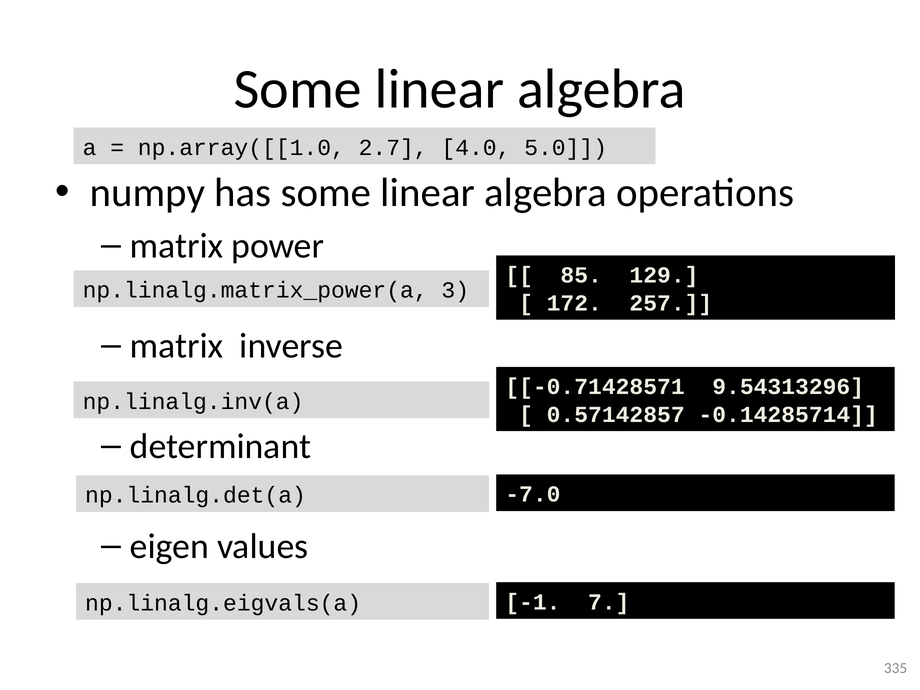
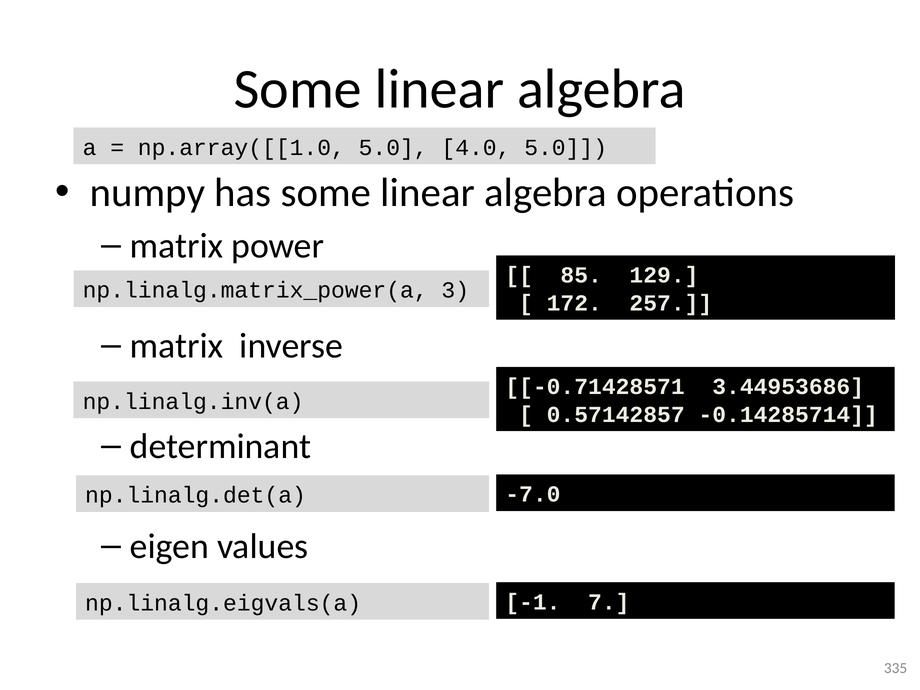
np.array([[1.0 2.7: 2.7 -> 5.0
9.54313296: 9.54313296 -> 3.44953686
